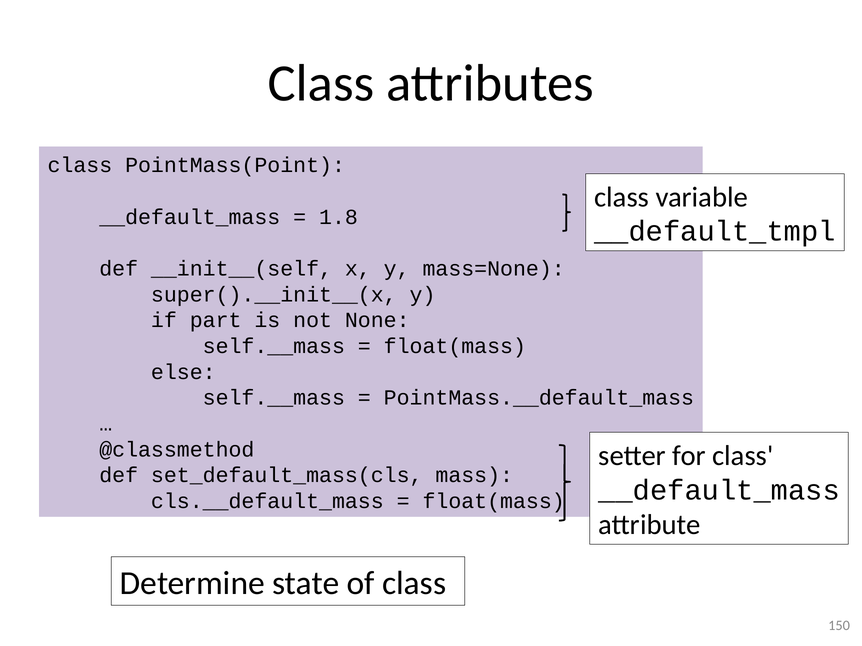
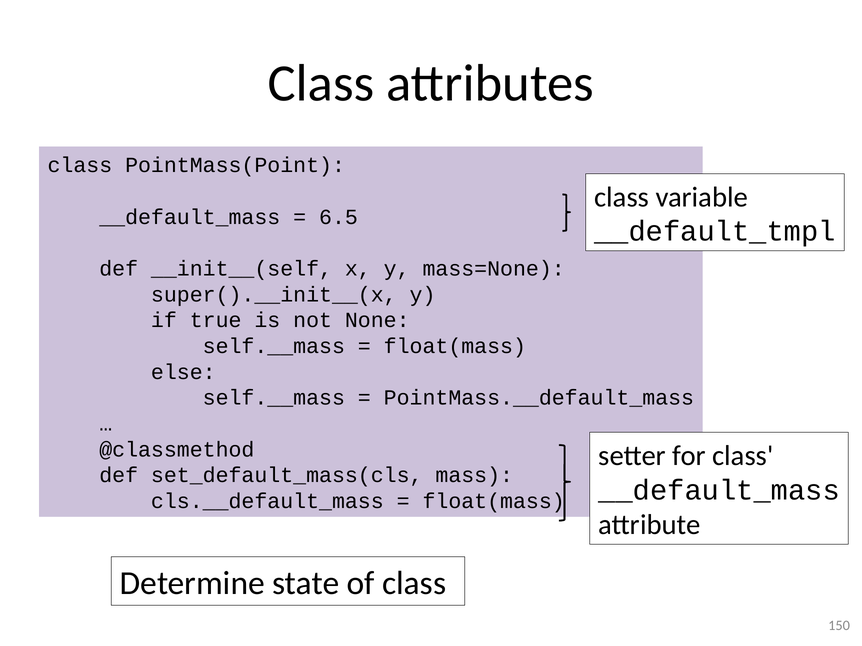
1.8: 1.8 -> 6.5
part: part -> true
